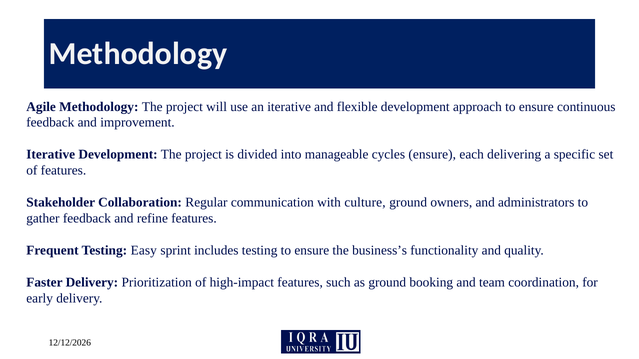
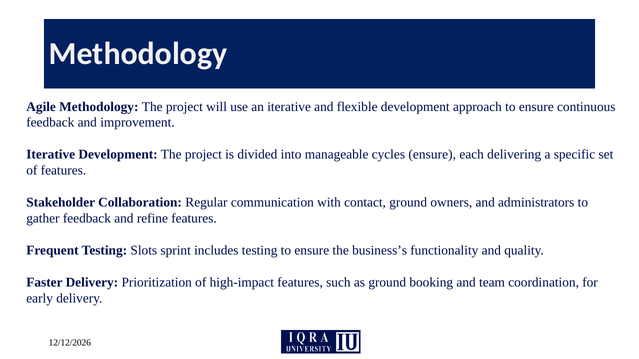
culture: culture -> contact
Easy: Easy -> Slots
